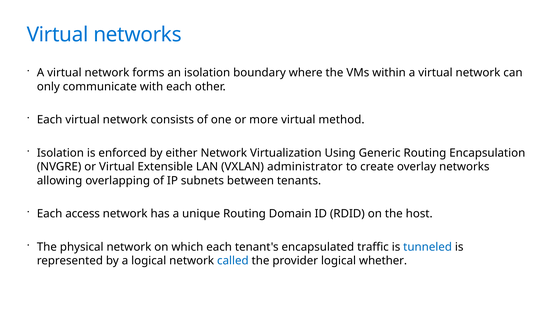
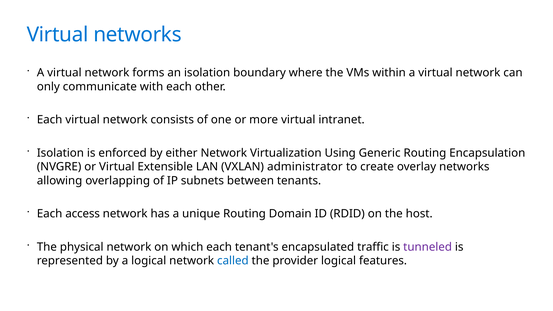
method: method -> intranet
tunneled colour: blue -> purple
whether: whether -> features
